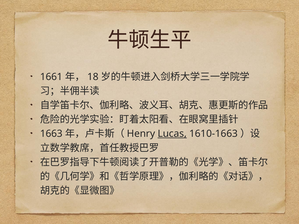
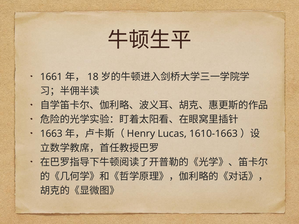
Lucas underline: present -> none
